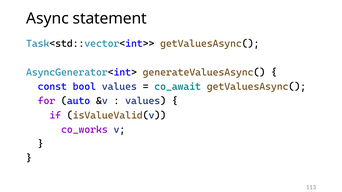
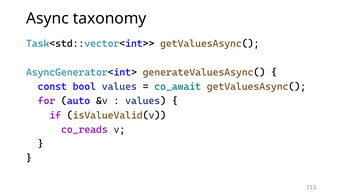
statement: statement -> taxonomy
co_works: co_works -> co_reads
